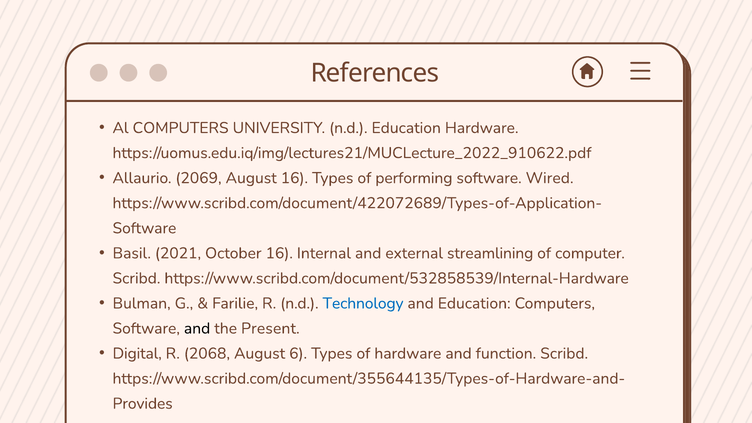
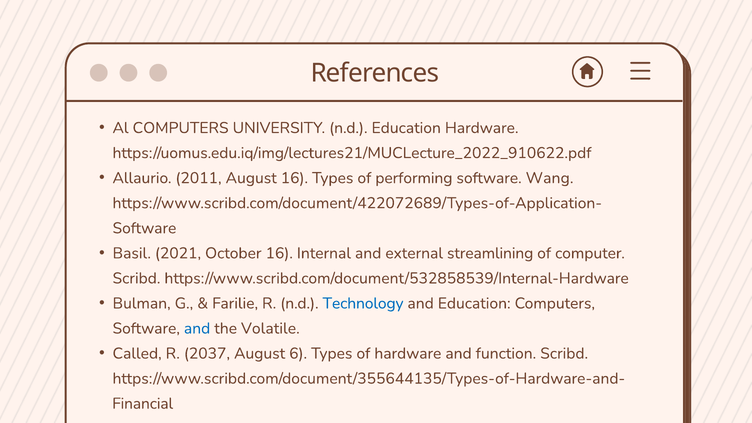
2069: 2069 -> 2011
Wired: Wired -> Wang
and at (197, 328) colour: black -> blue
Present: Present -> Volatile
Digital: Digital -> Called
2068: 2068 -> 2037
Provides: Provides -> Financial
